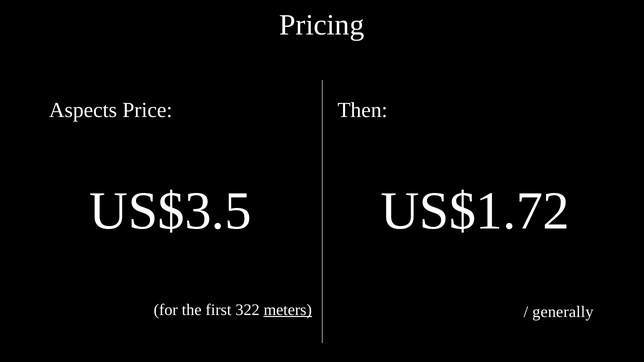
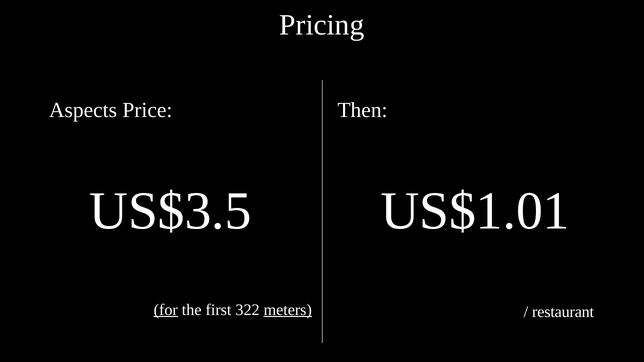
US$1.72: US$1.72 -> US$1.01
for underline: none -> present
generally: generally -> restaurant
